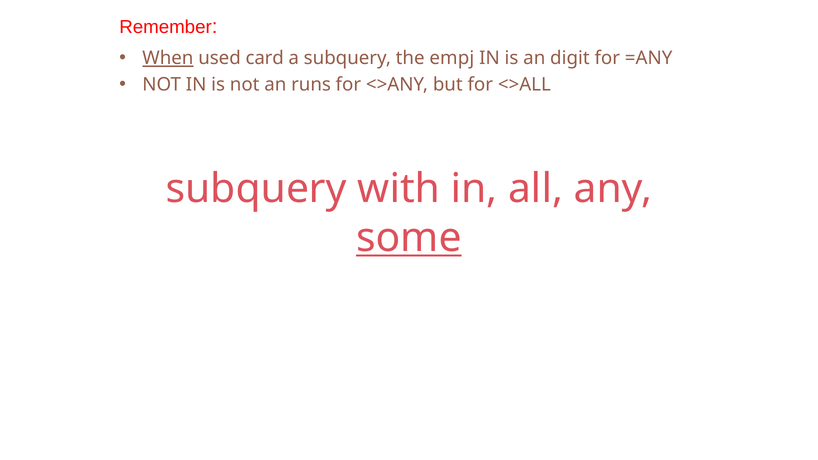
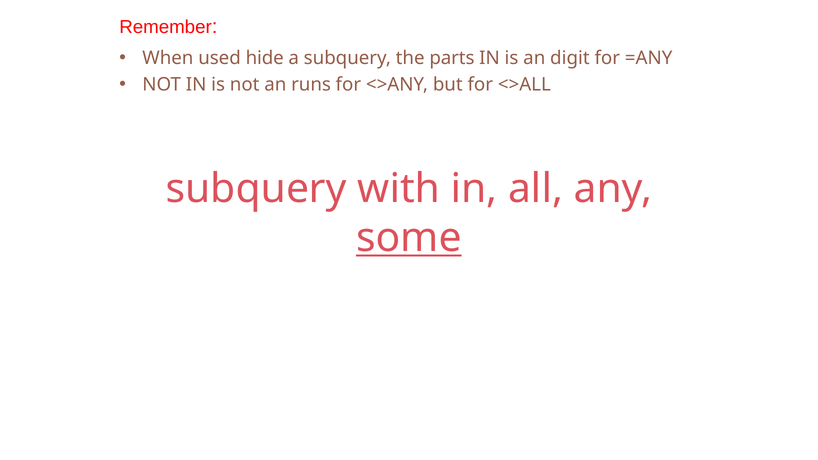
When underline: present -> none
card: card -> hide
empj: empj -> parts
